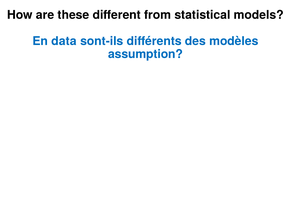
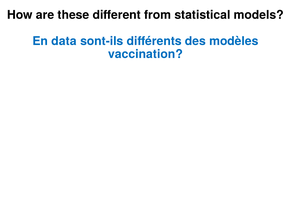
assumption: assumption -> vaccination
